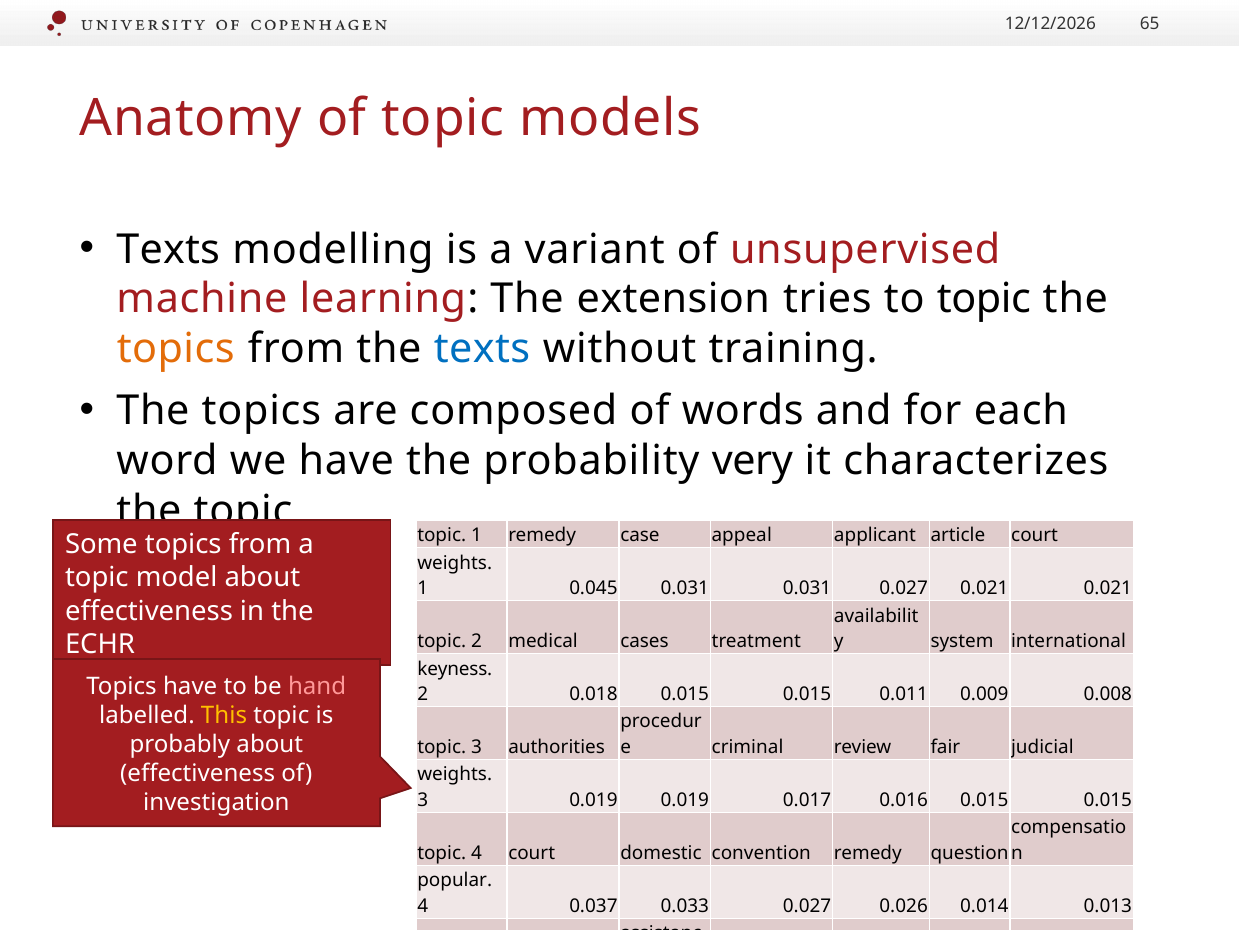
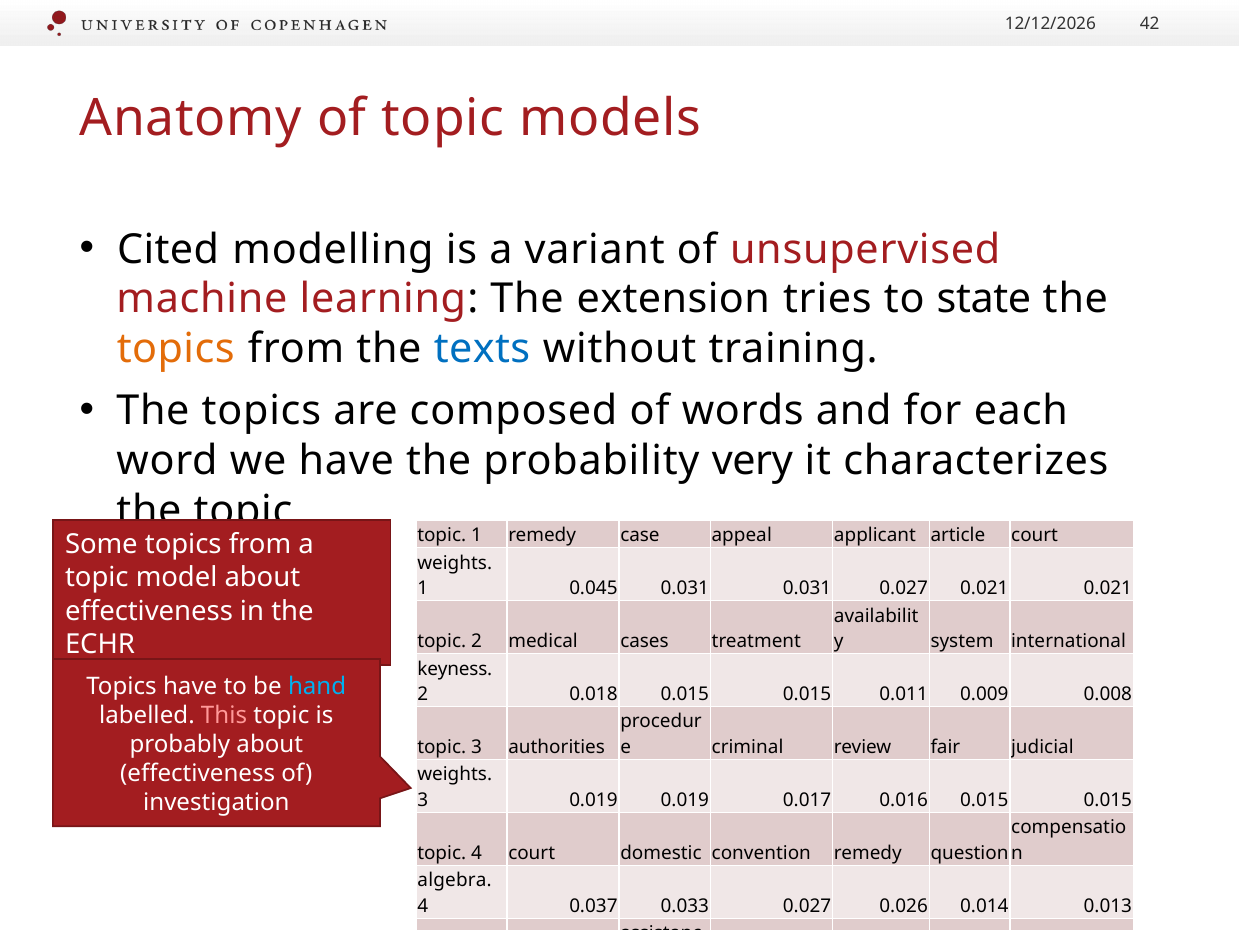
65: 65 -> 42
Texts at (168, 249): Texts -> Cited
to topic: topic -> state
hand colour: pink -> light blue
This colour: yellow -> pink
popular: popular -> algebra
